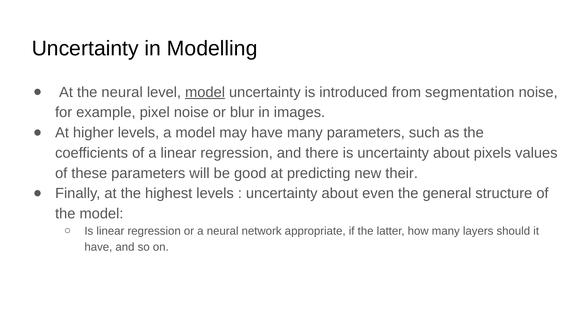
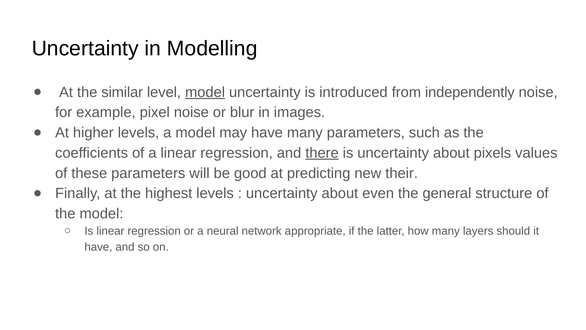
the neural: neural -> similar
segmentation: segmentation -> independently
there underline: none -> present
